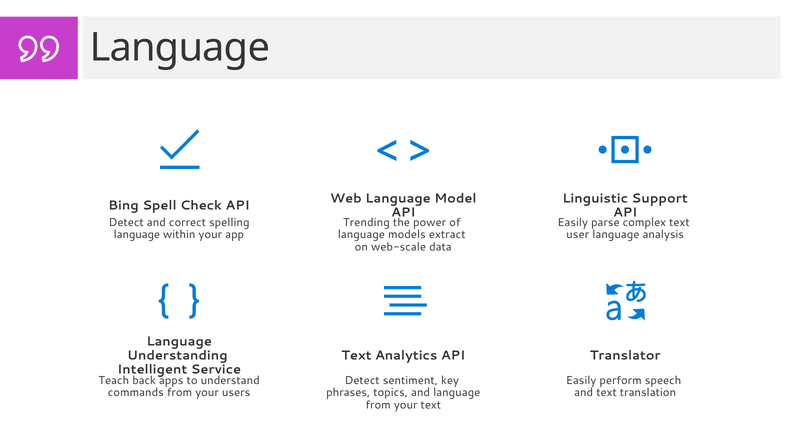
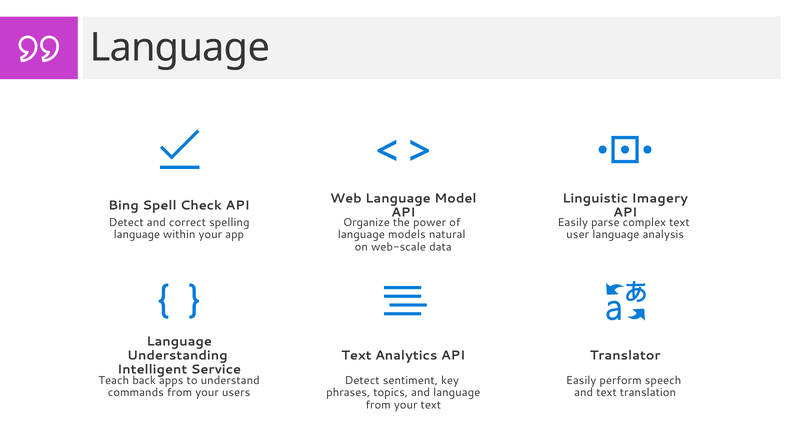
Support: Support -> Imagery
Trending: Trending -> Organize
extract: extract -> natural
